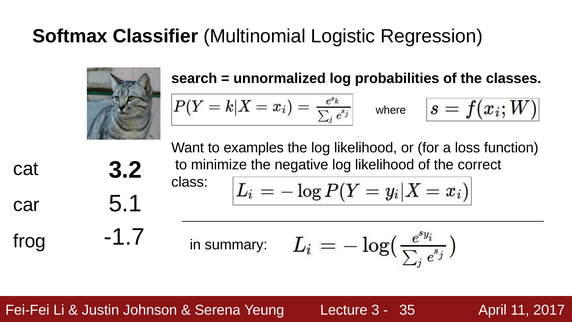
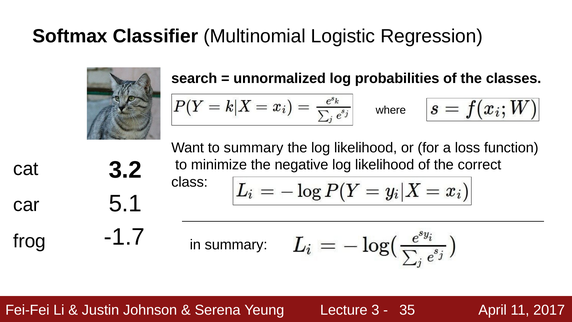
to examples: examples -> summary
